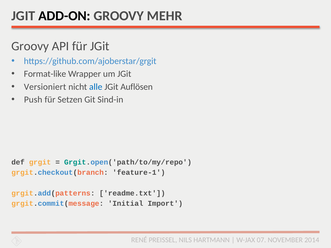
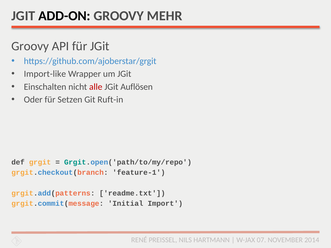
Format-like: Format-like -> Import-like
Versioniert: Versioniert -> Einschalten
alle colour: blue -> red
Push: Push -> Oder
Sind-in: Sind-in -> Ruft-in
